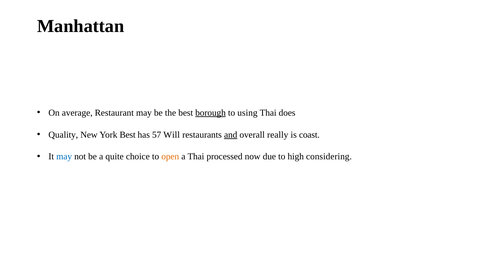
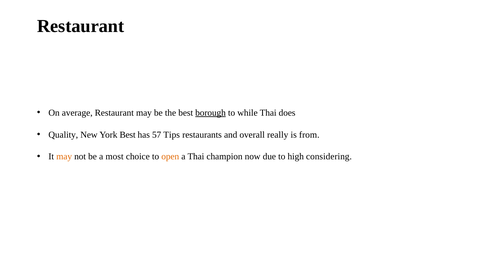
Manhattan at (81, 26): Manhattan -> Restaurant
using: using -> while
Will: Will -> Tips
and underline: present -> none
coast: coast -> from
may at (64, 157) colour: blue -> orange
quite: quite -> most
processed: processed -> champion
